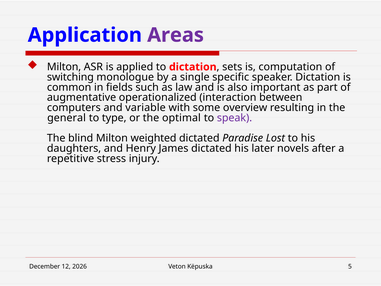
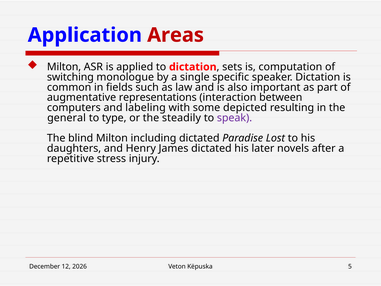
Areas colour: purple -> red
operationalized: operationalized -> representations
variable: variable -> labeling
overview: overview -> depicted
optimal: optimal -> steadily
weighted: weighted -> including
